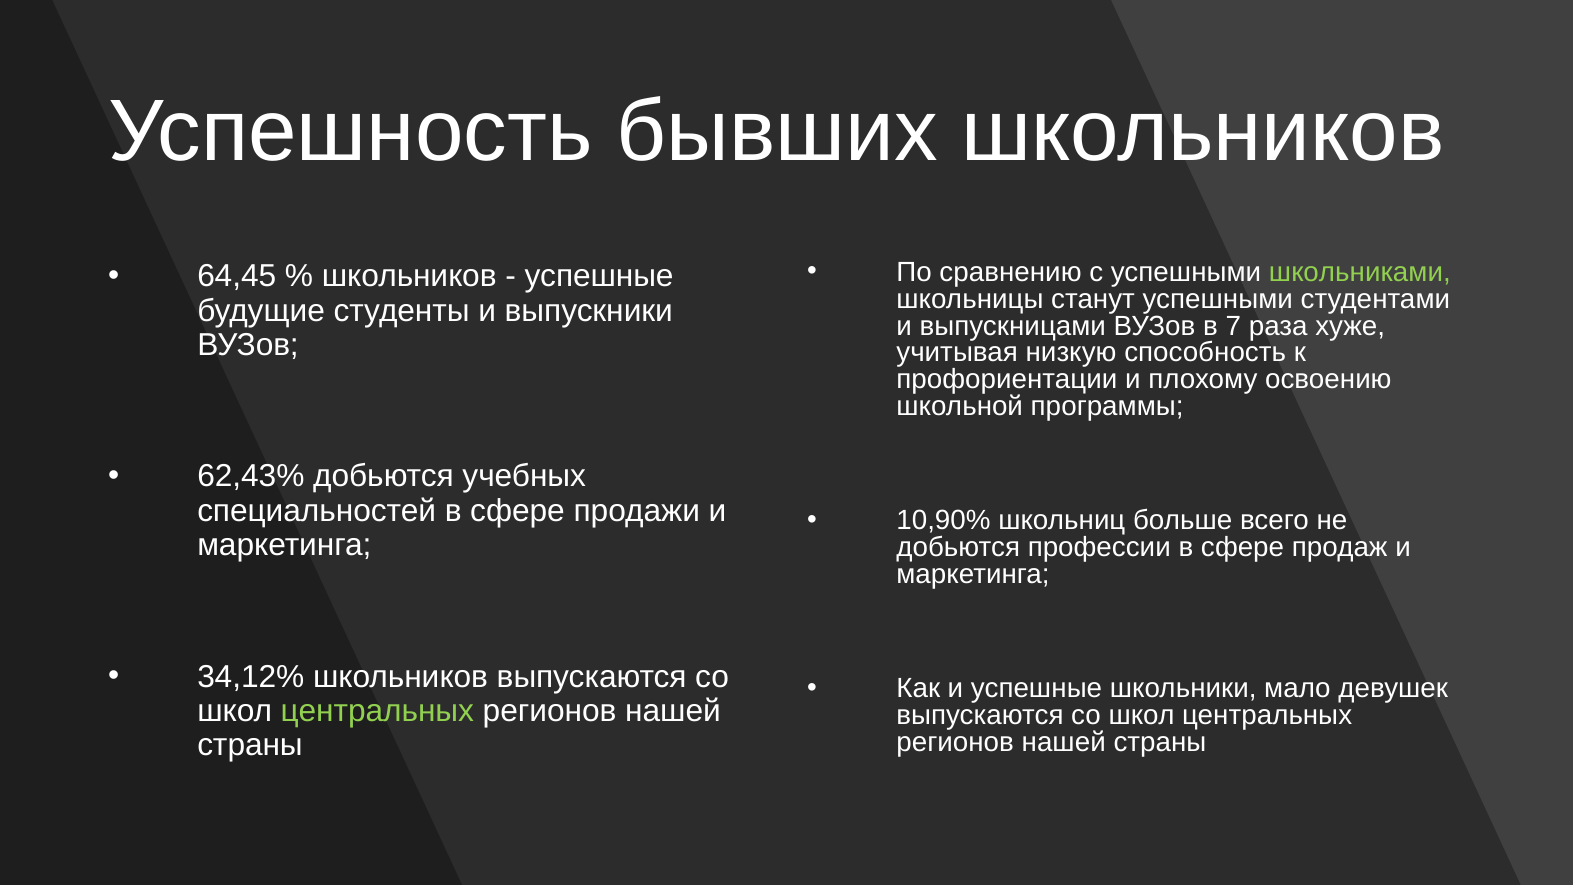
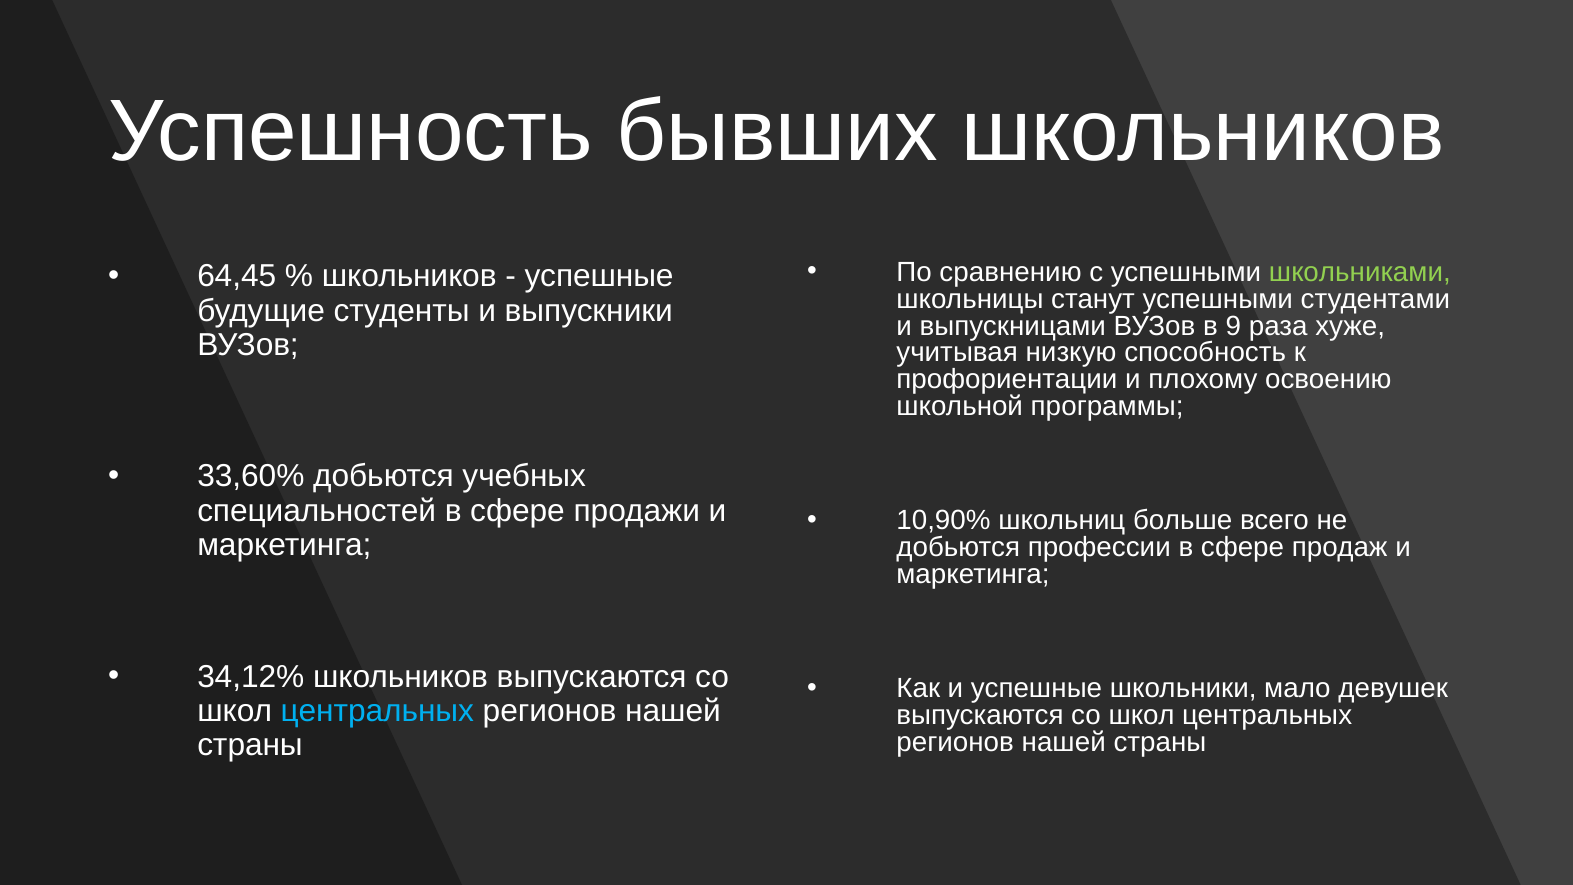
7: 7 -> 9
62,43%: 62,43% -> 33,60%
центральных at (377, 711) colour: light green -> light blue
